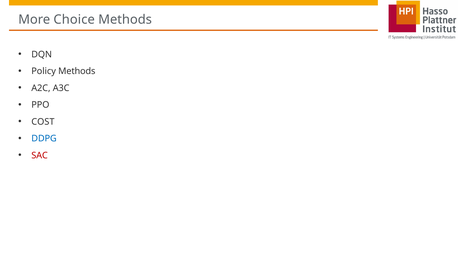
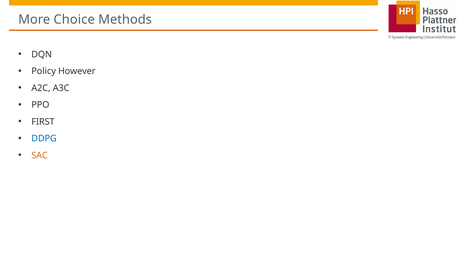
Policy Methods: Methods -> However
COST: COST -> FIRST
SAC colour: red -> orange
